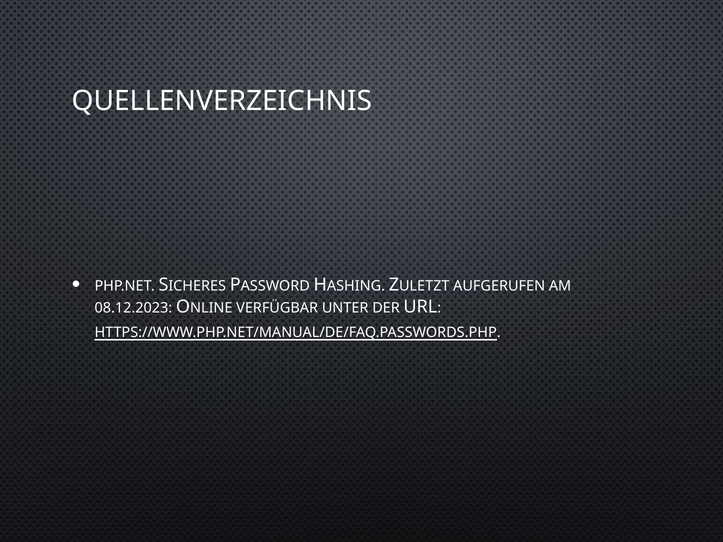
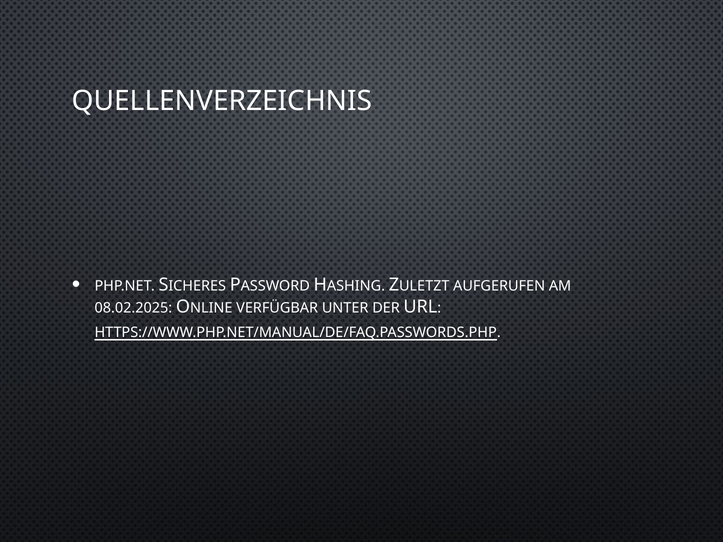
08.12.2023: 08.12.2023 -> 08.02.2025
